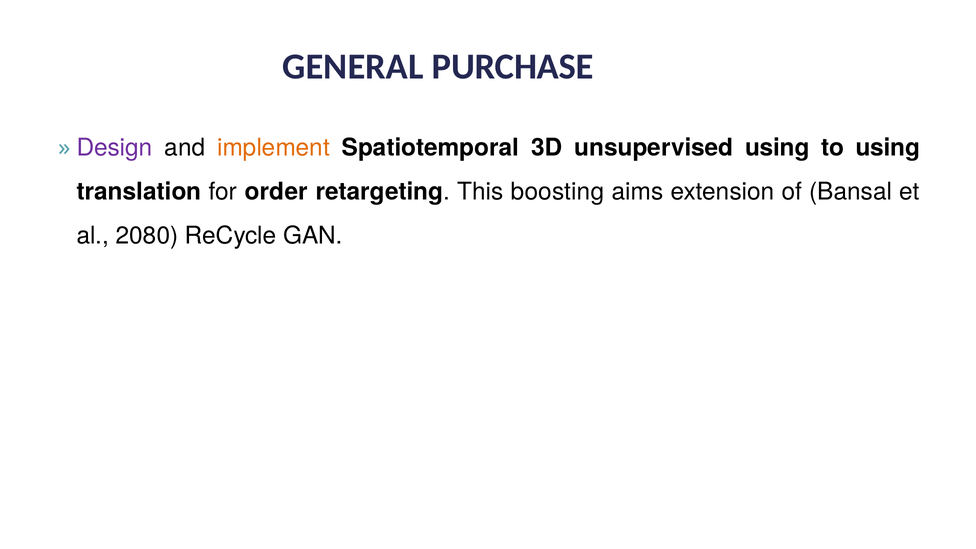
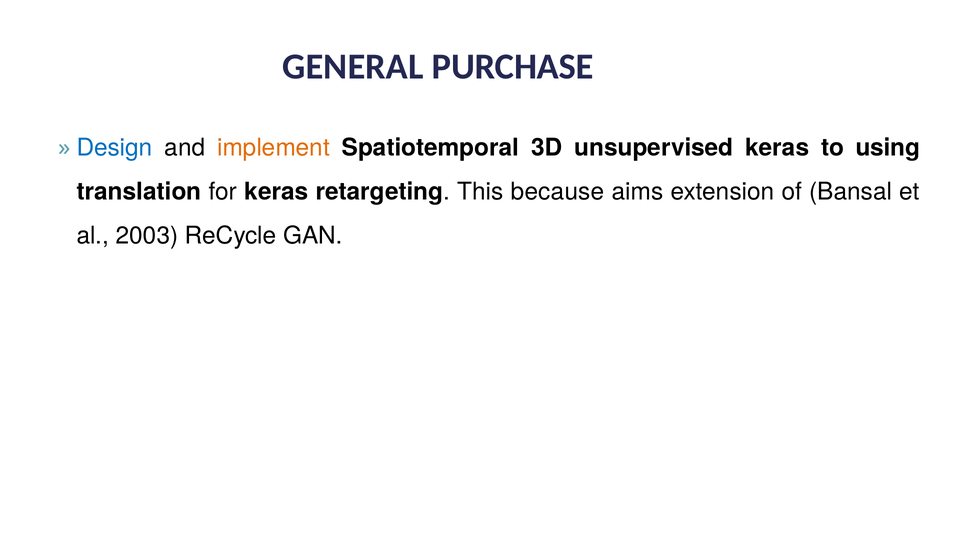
Design colour: purple -> blue
unsupervised using: using -> keras
for order: order -> keras
boosting: boosting -> because
2080: 2080 -> 2003
